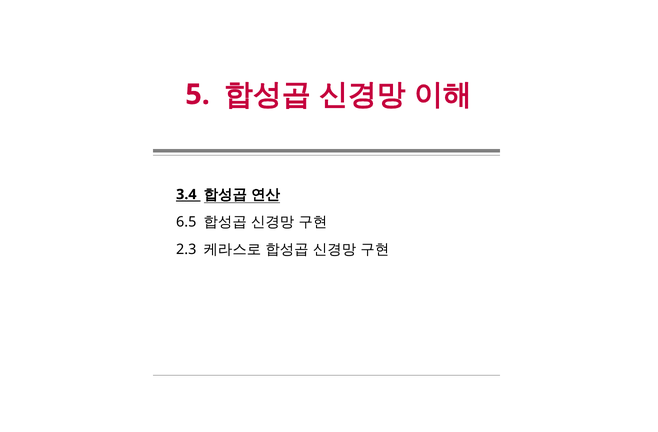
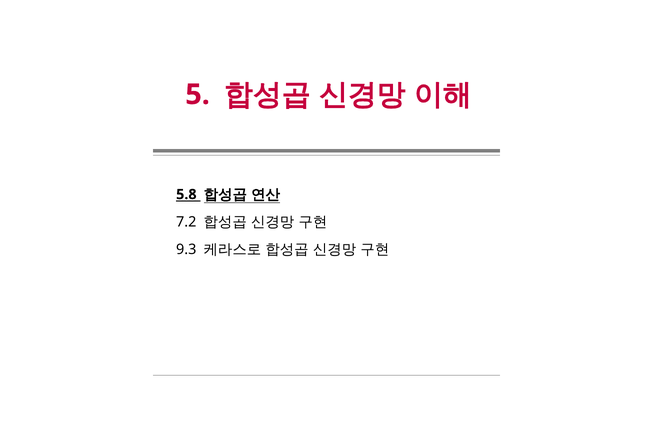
3.4: 3.4 -> 5.8
6.5: 6.5 -> 7.2
2.3: 2.3 -> 9.3
